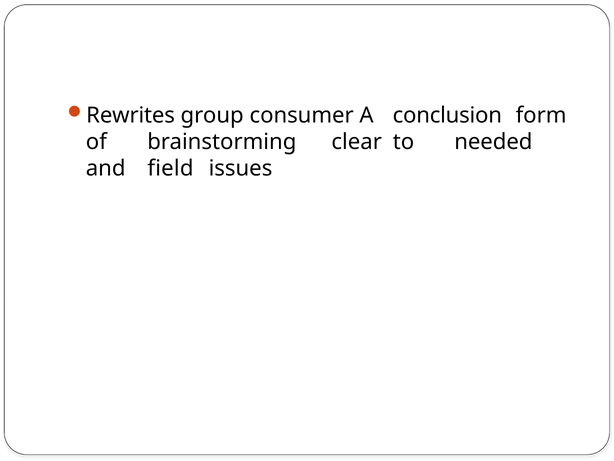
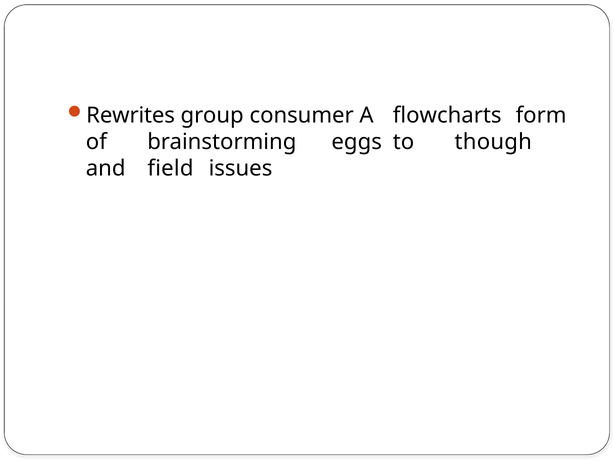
conclusion: conclusion -> flowcharts
clear: clear -> eggs
needed: needed -> though
